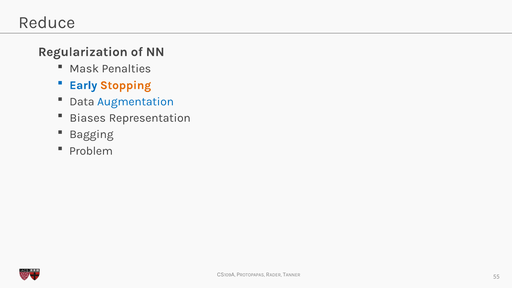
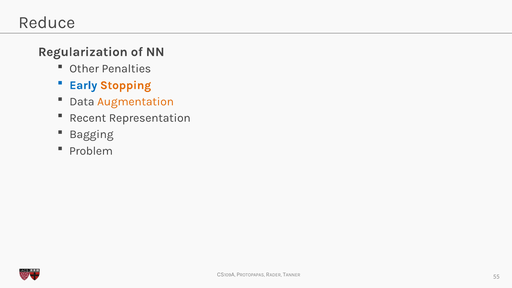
Mask: Mask -> Other
Augmentation colour: blue -> orange
Biases: Biases -> Recent
